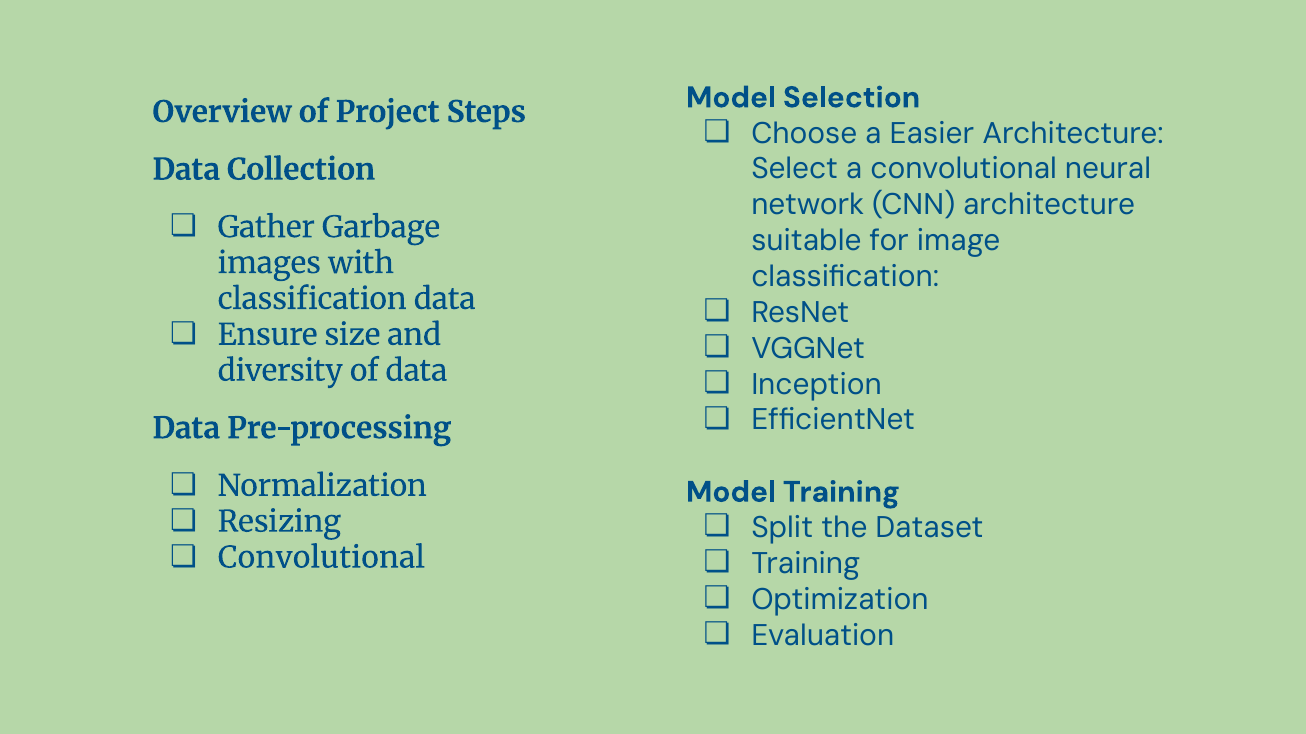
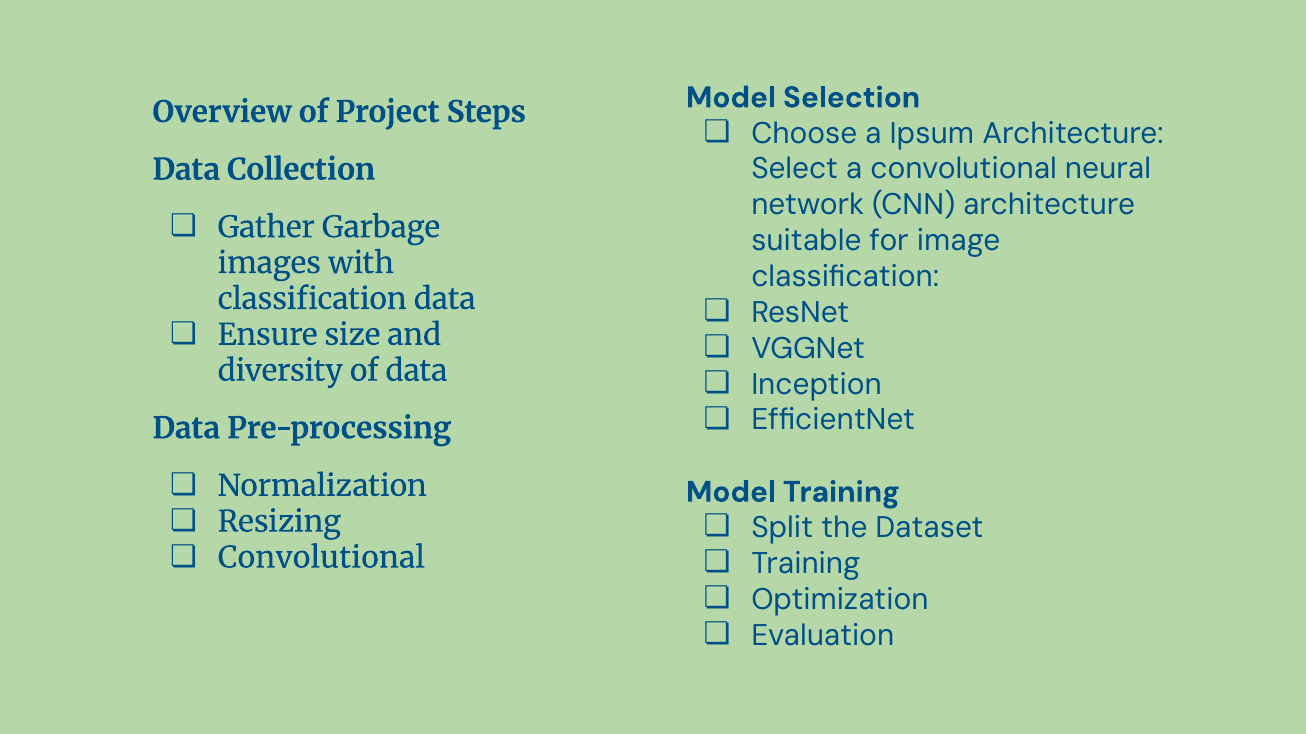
Easier: Easier -> Ipsum
